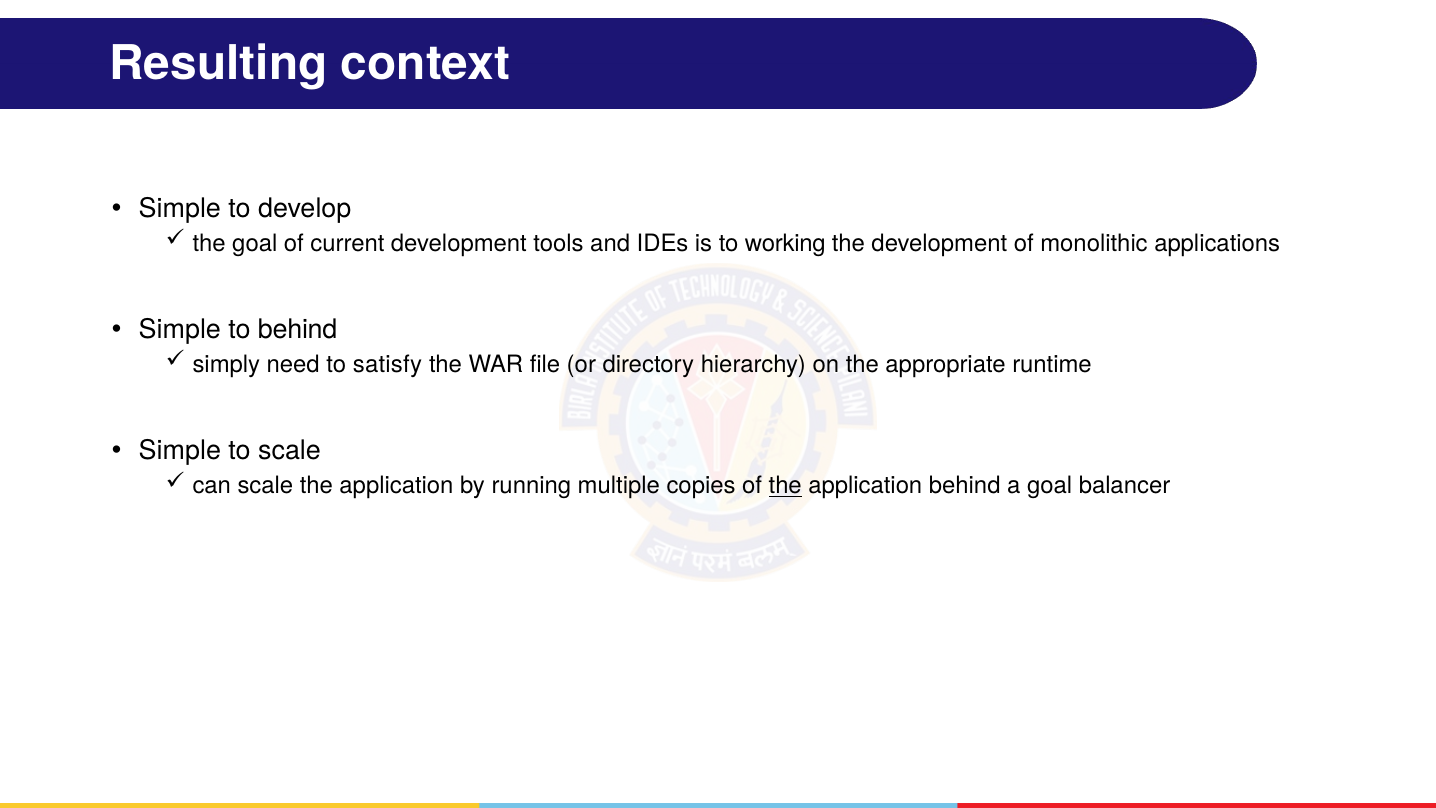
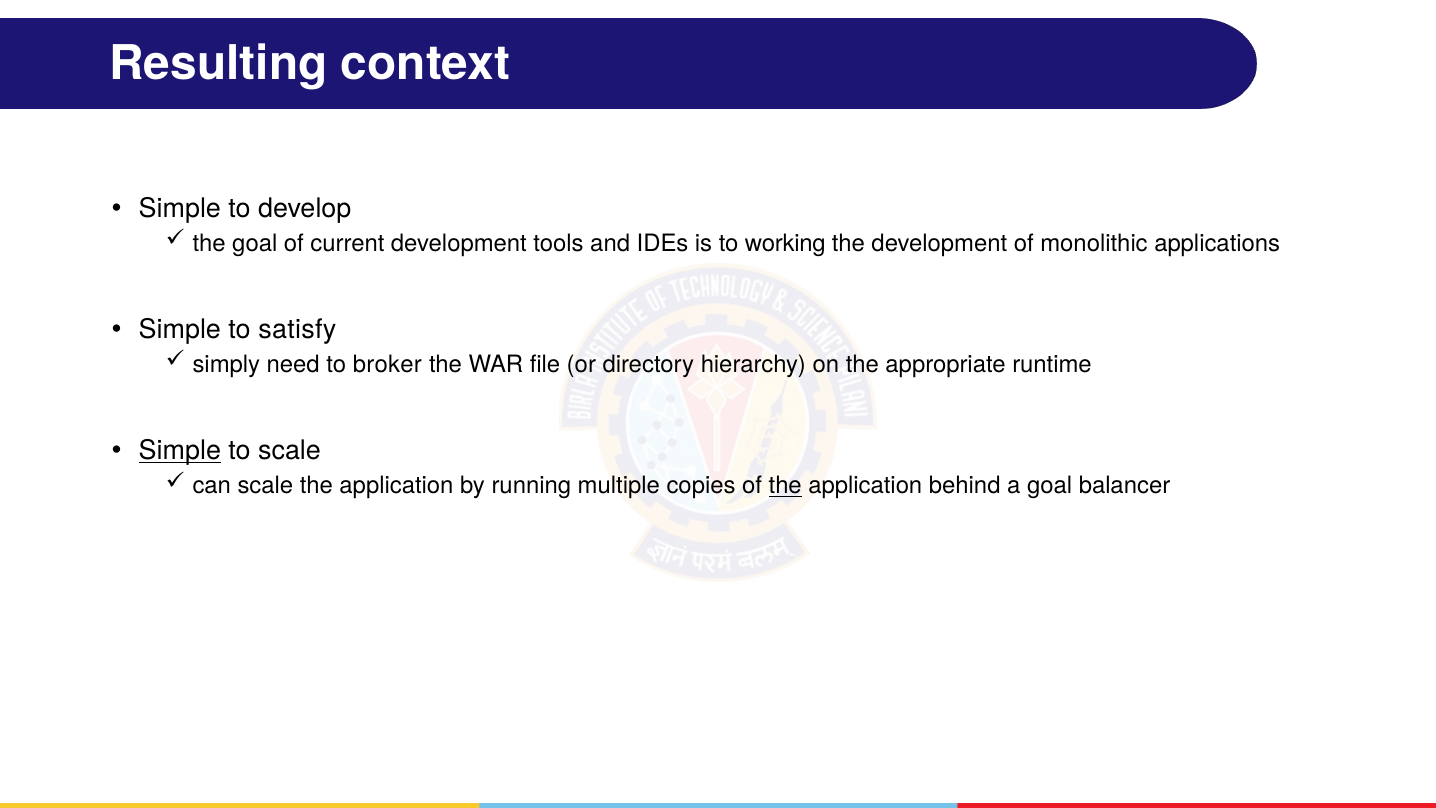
to behind: behind -> satisfy
satisfy: satisfy -> broker
Simple at (180, 451) underline: none -> present
